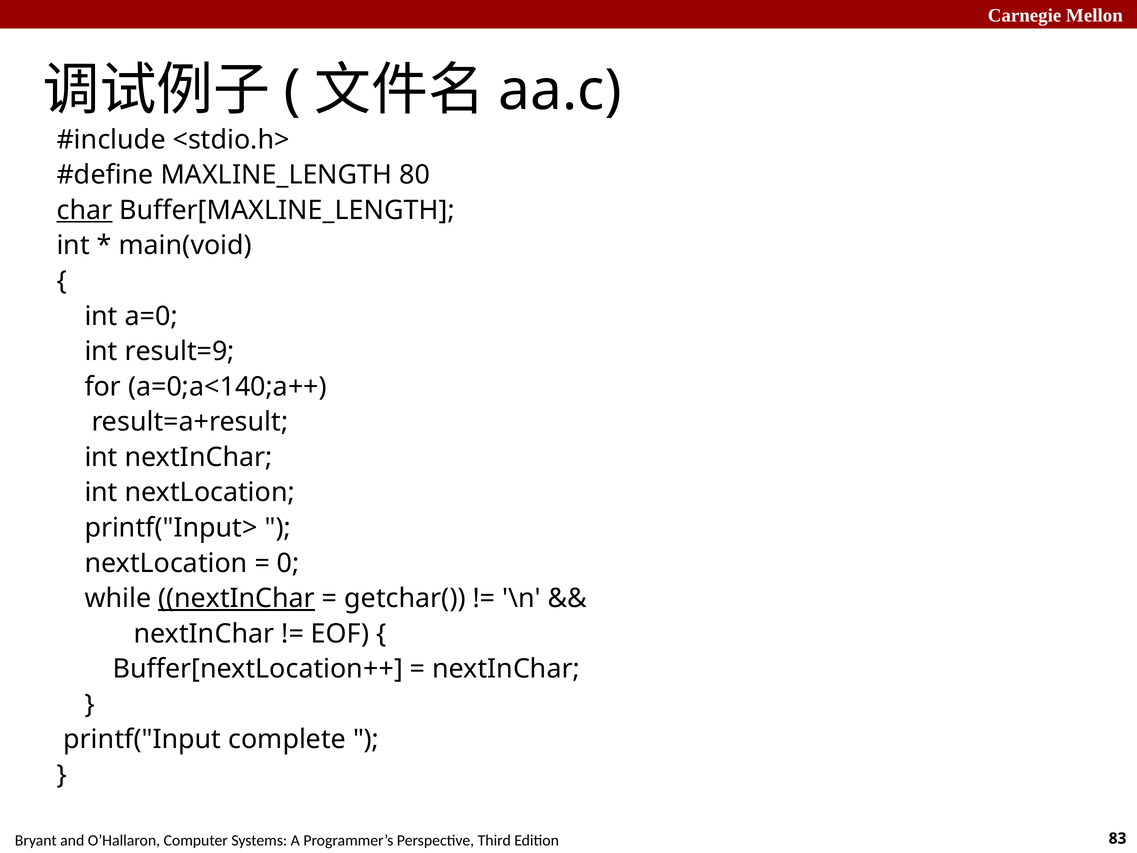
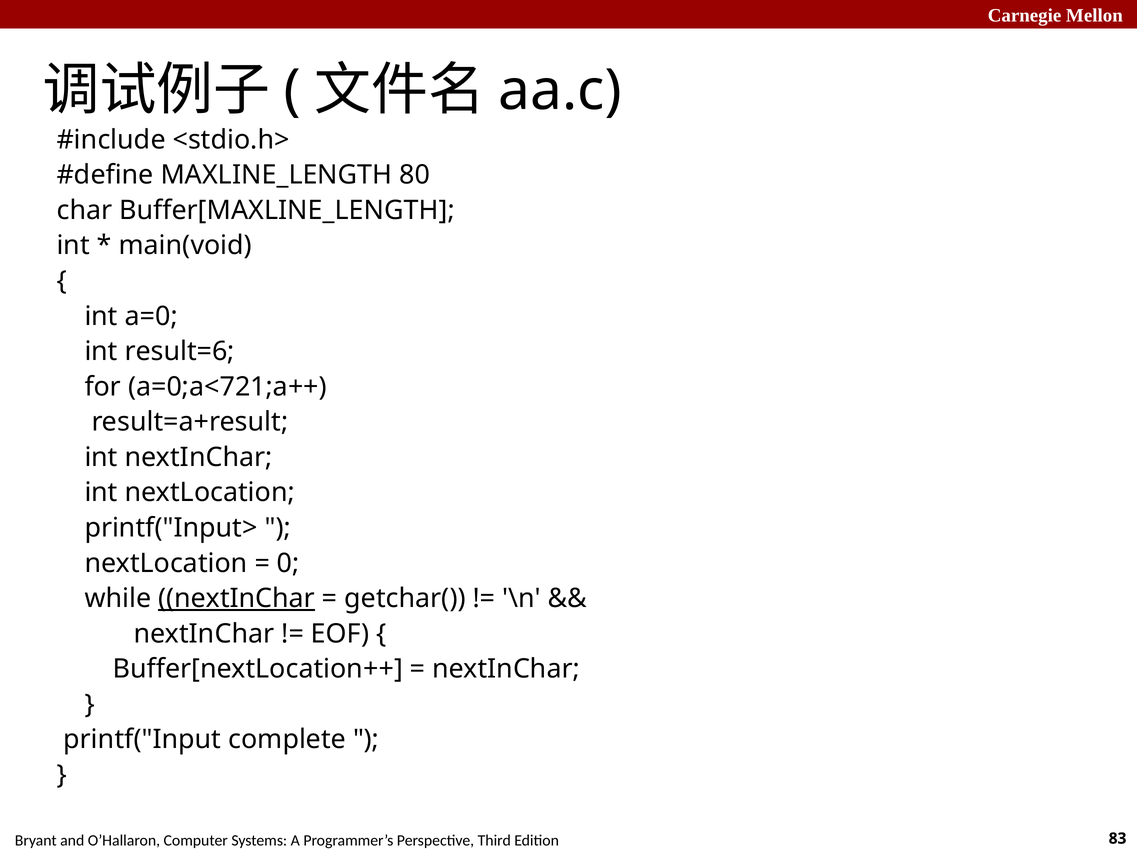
char underline: present -> none
result=9: result=9 -> result=6
a=0;a<140;a++: a=0;a<140;a++ -> a=0;a<721;a++
